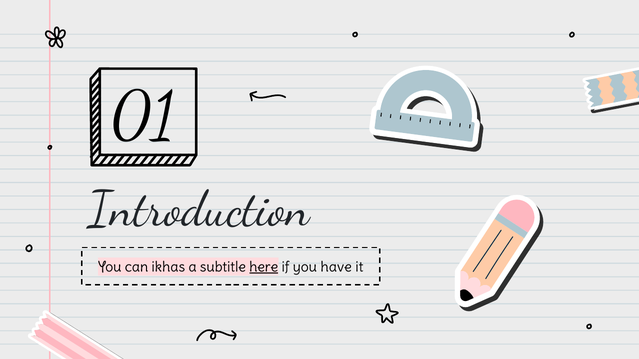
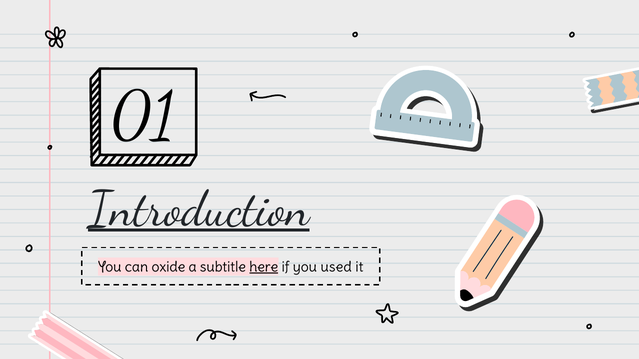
Introduction underline: none -> present
ikhas: ikhas -> oxide
have: have -> used
